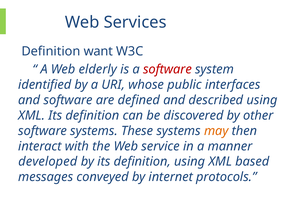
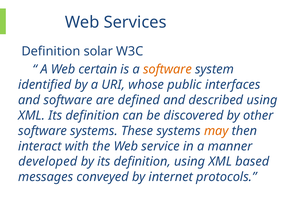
want: want -> solar
elderly: elderly -> certain
software at (167, 69) colour: red -> orange
